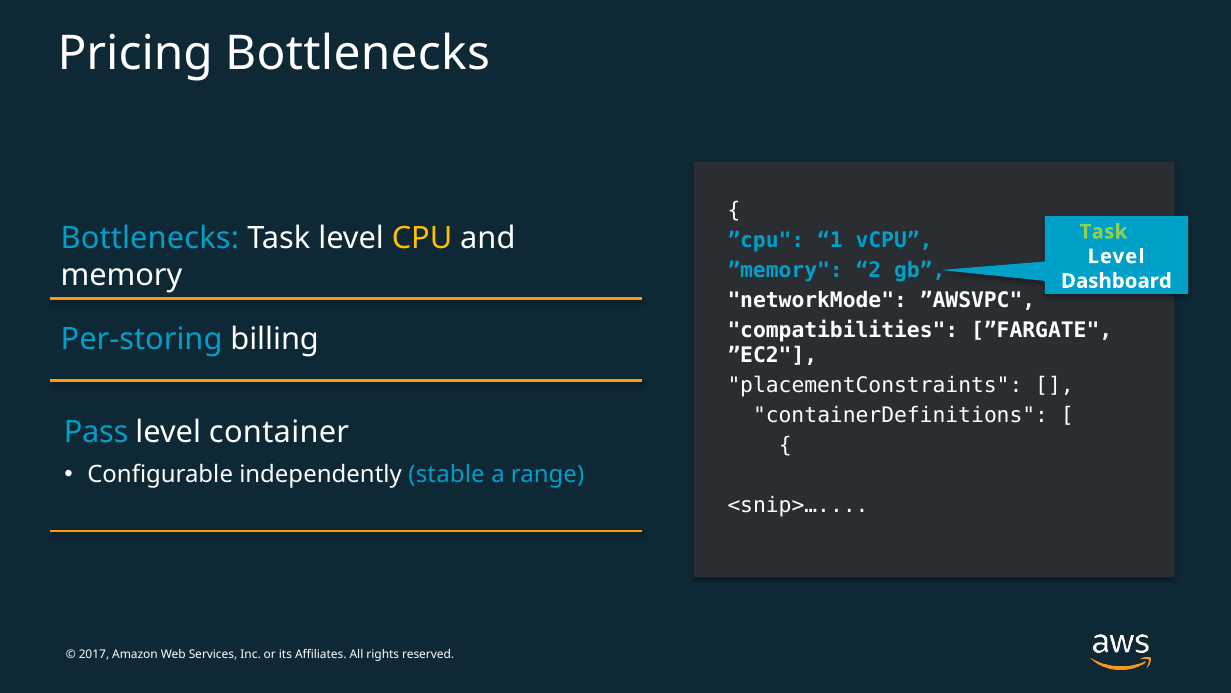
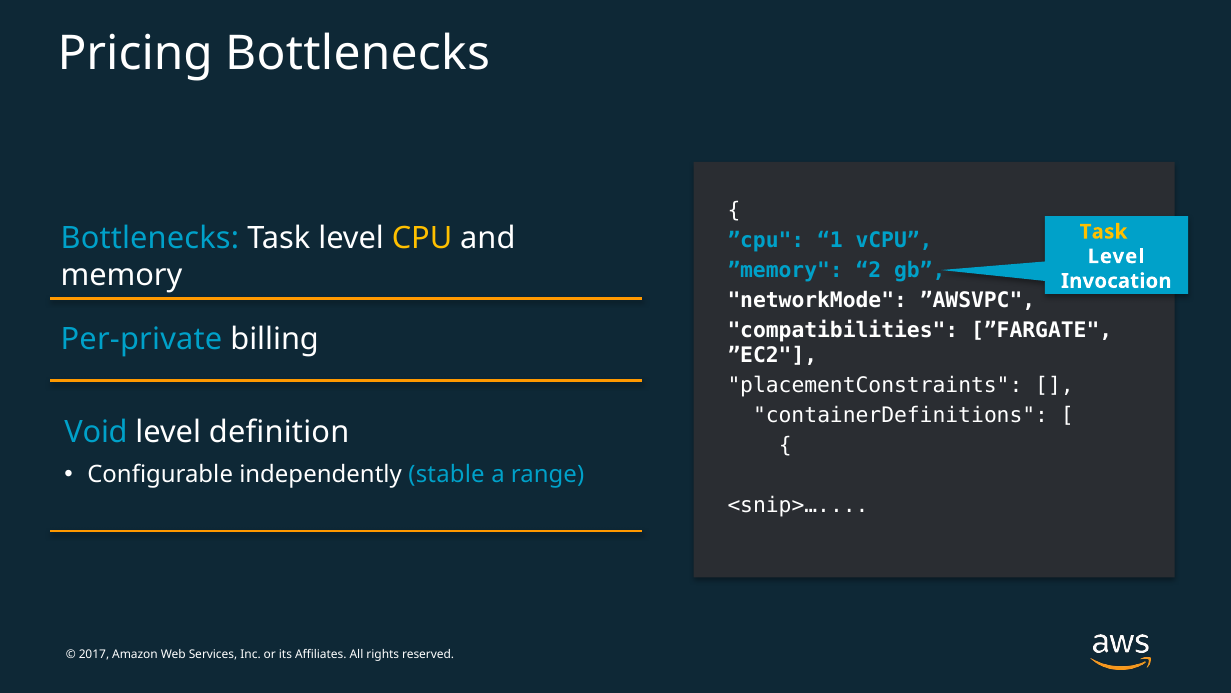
Task at (1103, 232) colour: light green -> yellow
Dashboard: Dashboard -> Invocation
Per-storing: Per-storing -> Per-private
Pass: Pass -> Void
container: container -> definition
